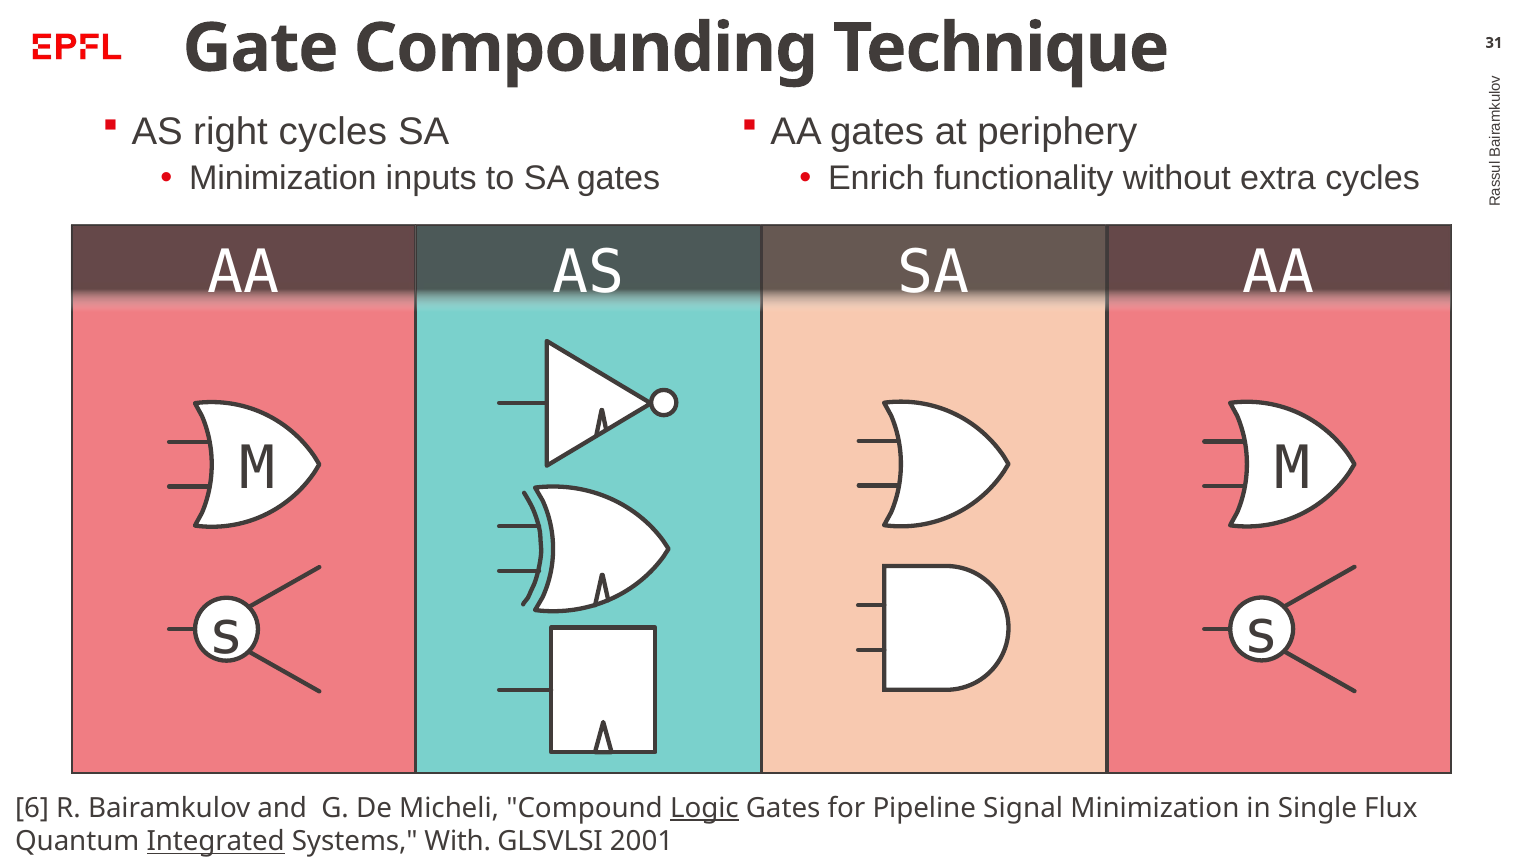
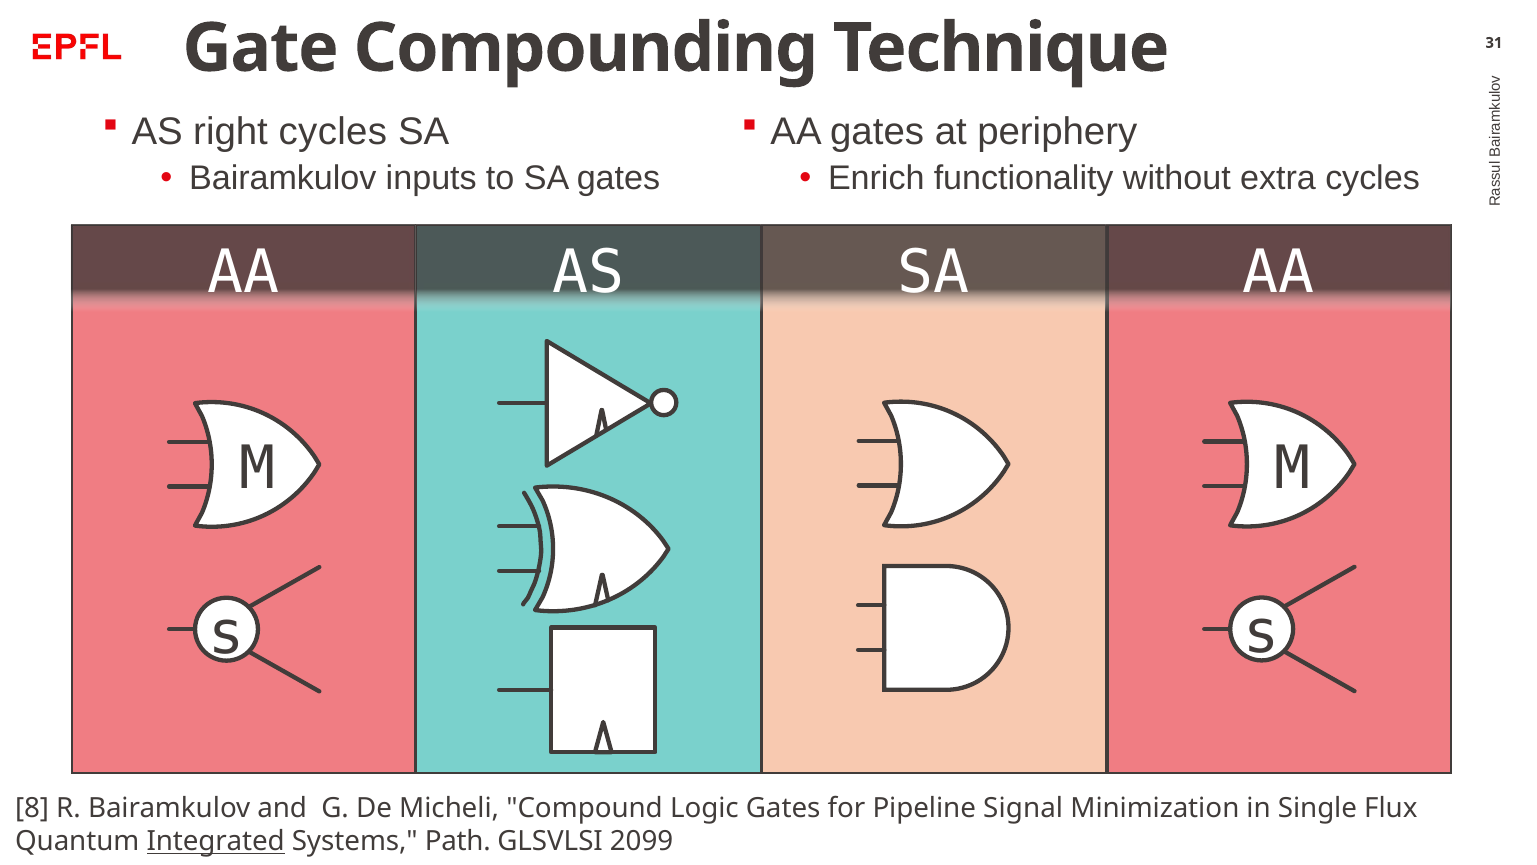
Minimization at (283, 178): Minimization -> Bairamkulov
6: 6 -> 8
Logic underline: present -> none
With: With -> Path
2001: 2001 -> 2099
